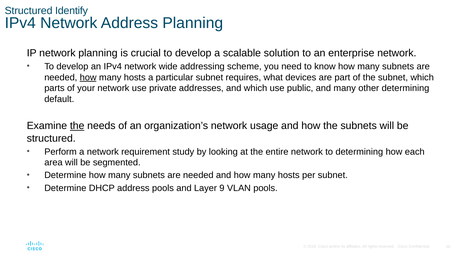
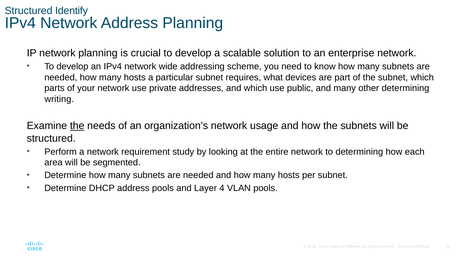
how at (88, 77) underline: present -> none
default: default -> writing
9: 9 -> 4
